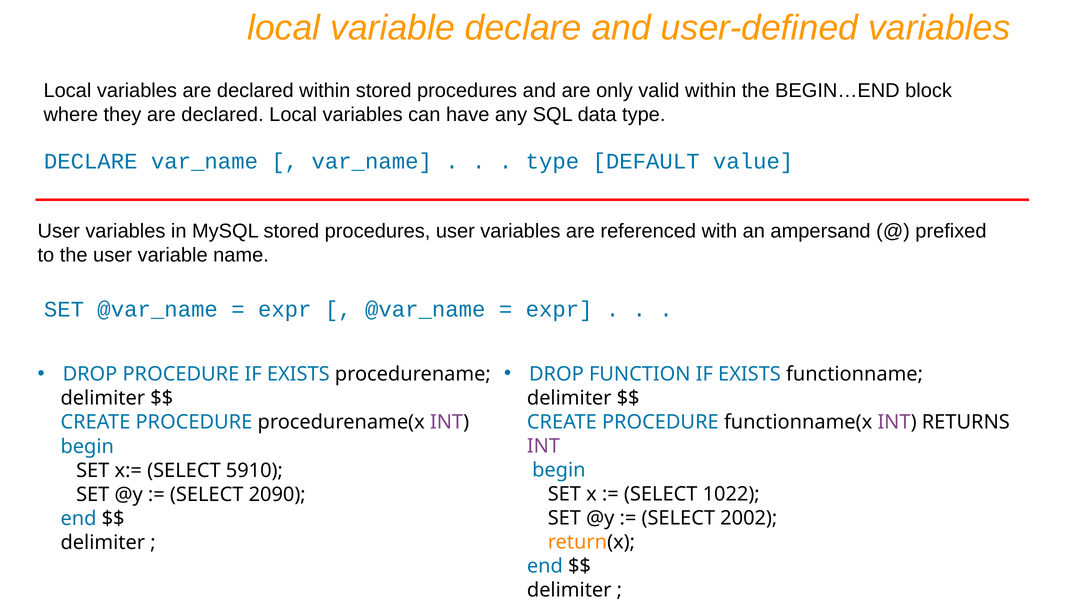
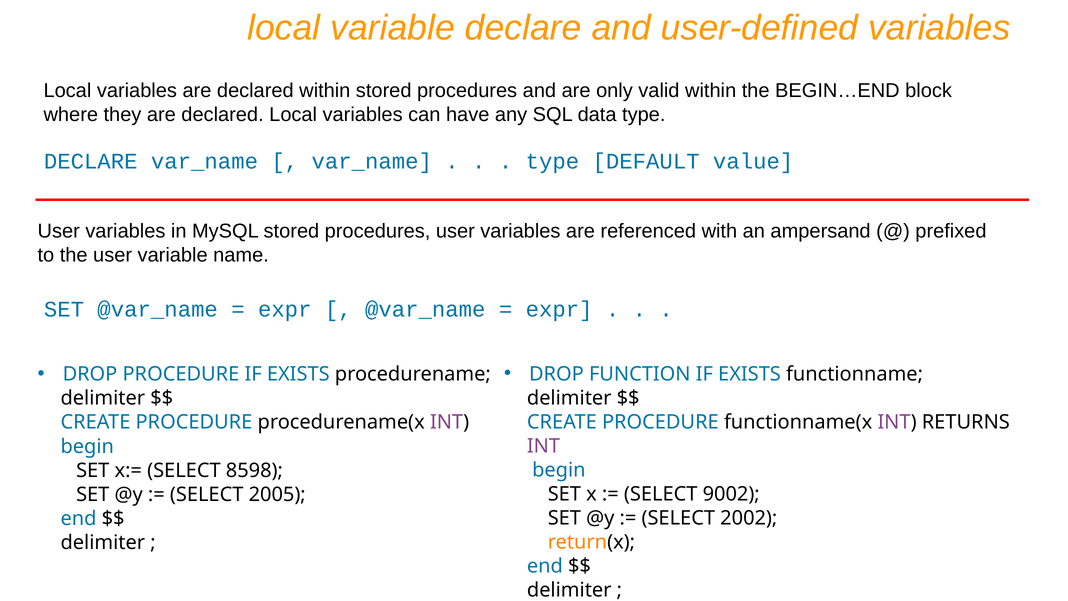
5910: 5910 -> 8598
1022: 1022 -> 9002
2090: 2090 -> 2005
